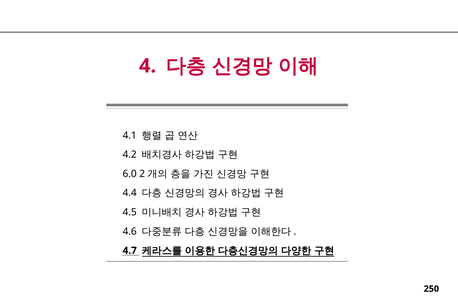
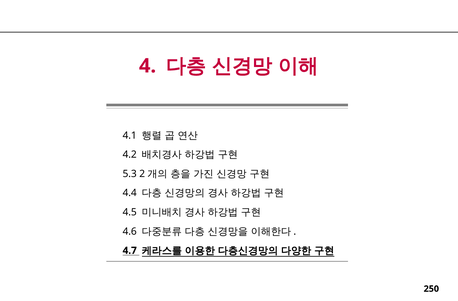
6.0: 6.0 -> 5.3
